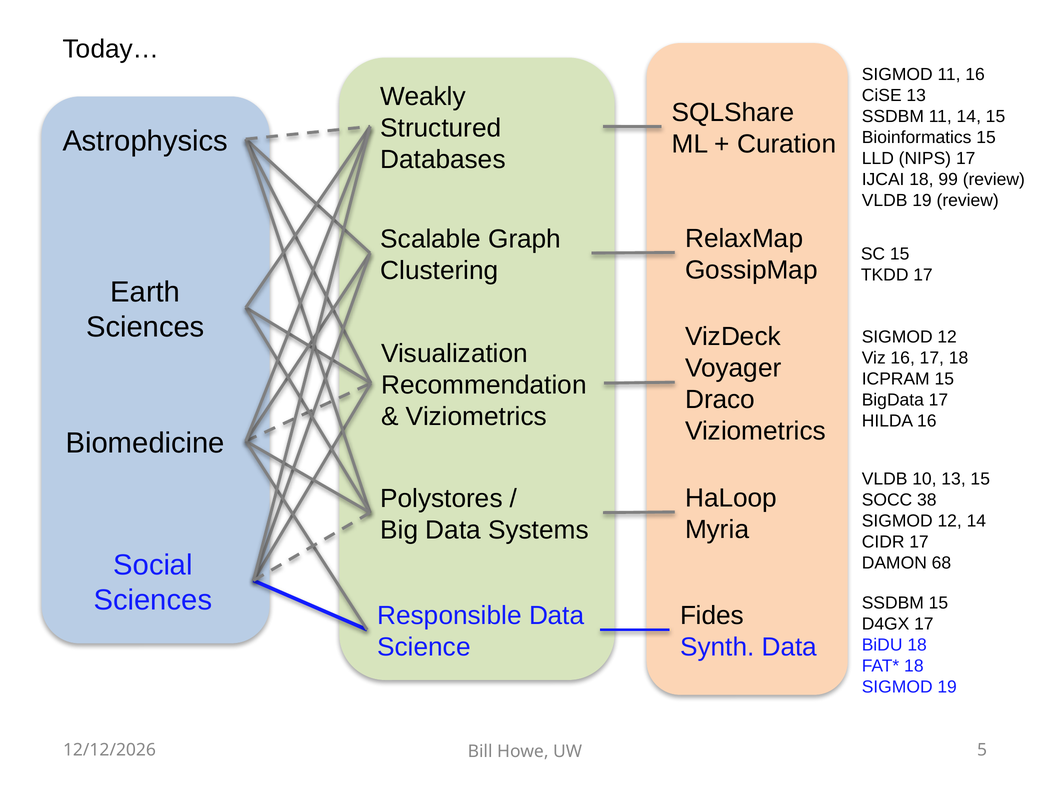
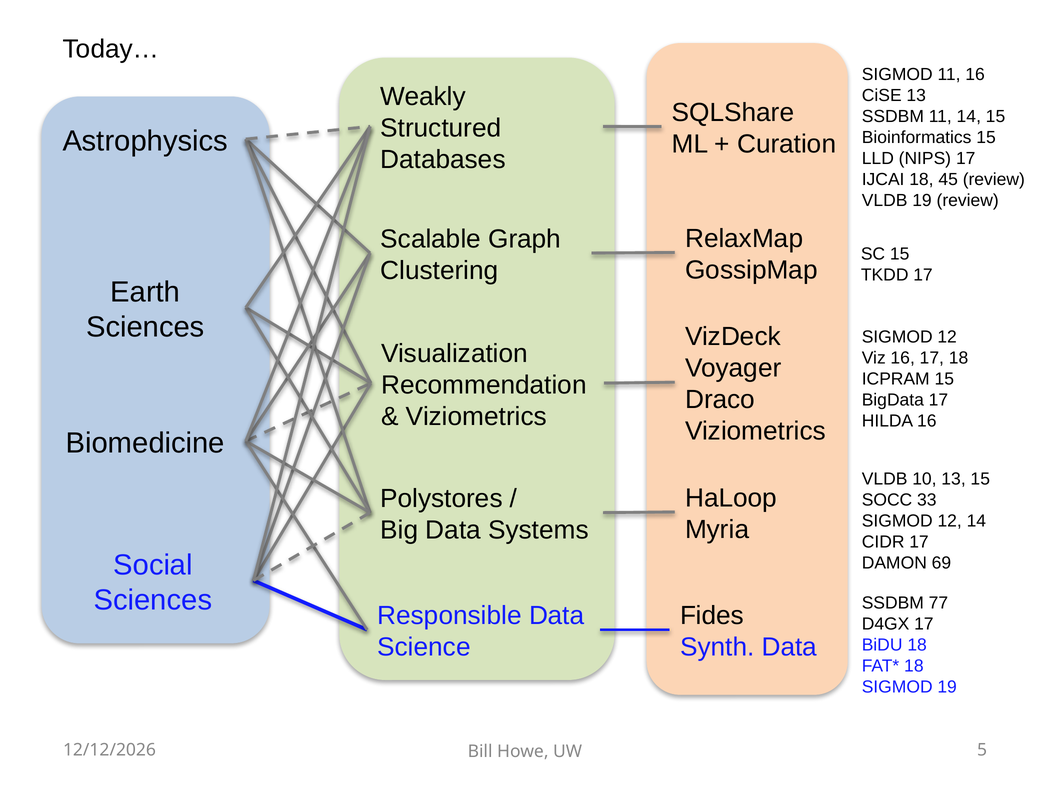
99: 99 -> 45
38: 38 -> 33
68: 68 -> 69
SSDBM 15: 15 -> 77
